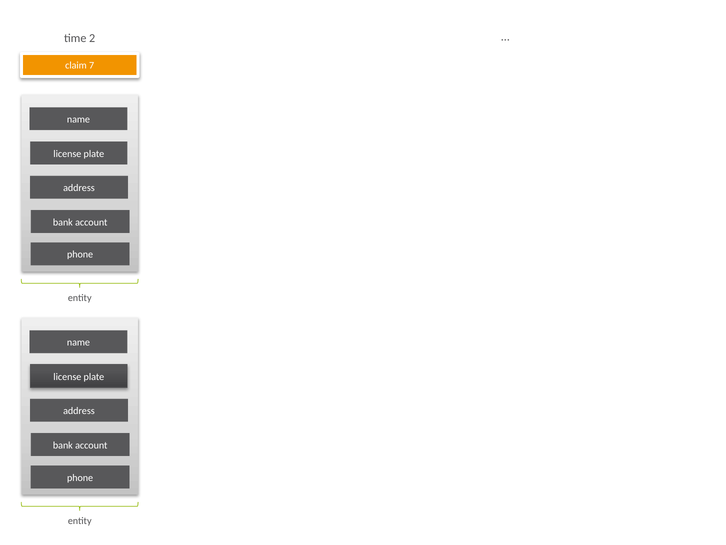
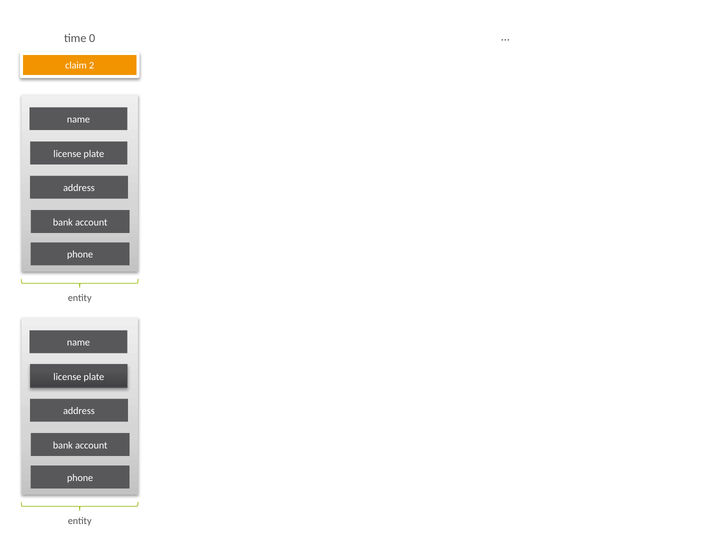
2: 2 -> 0
7: 7 -> 2
